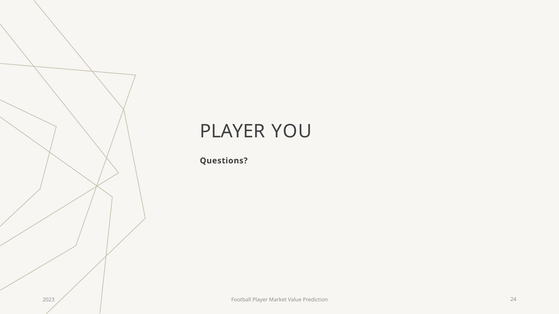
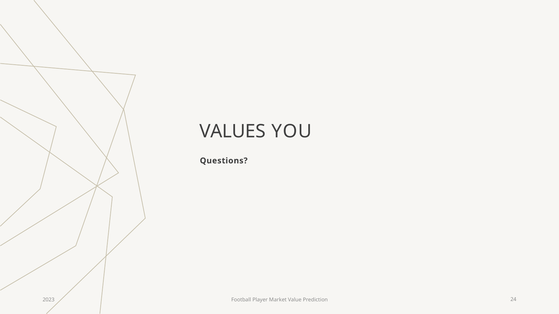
PLAYER at (232, 132): PLAYER -> VALUES
